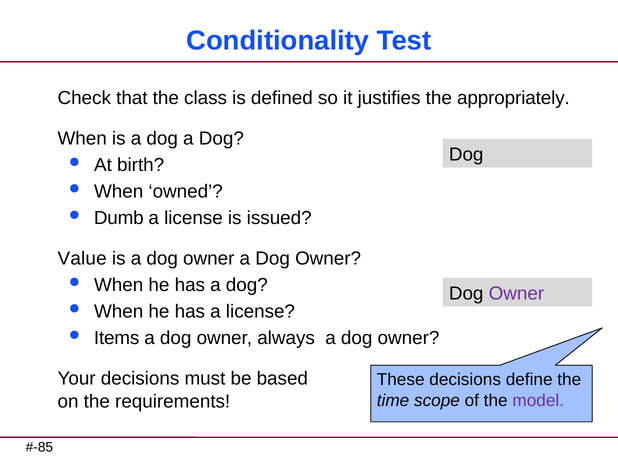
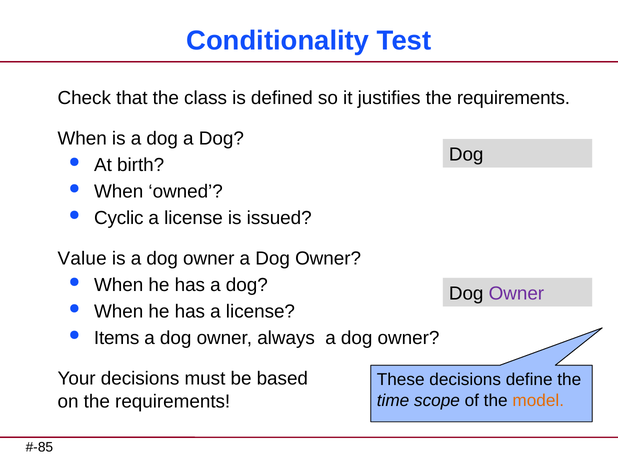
justifies the appropriately: appropriately -> requirements
Dumb: Dumb -> Cyclic
model colour: purple -> orange
